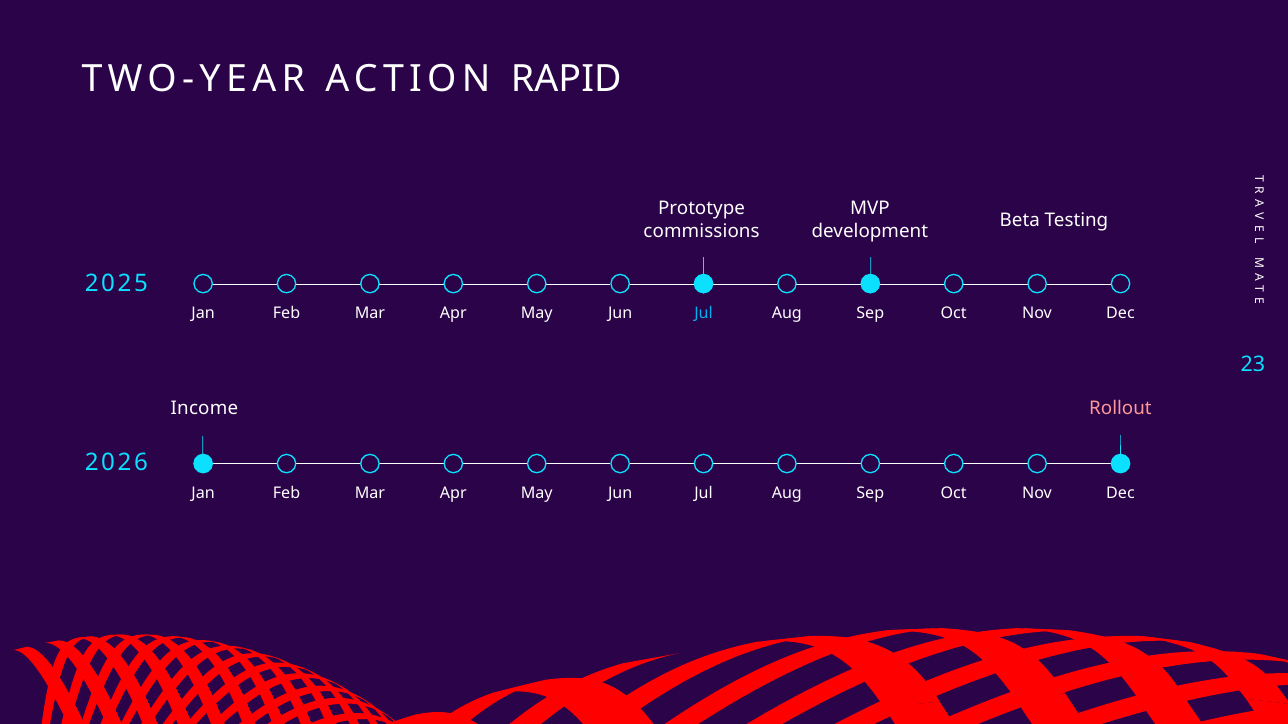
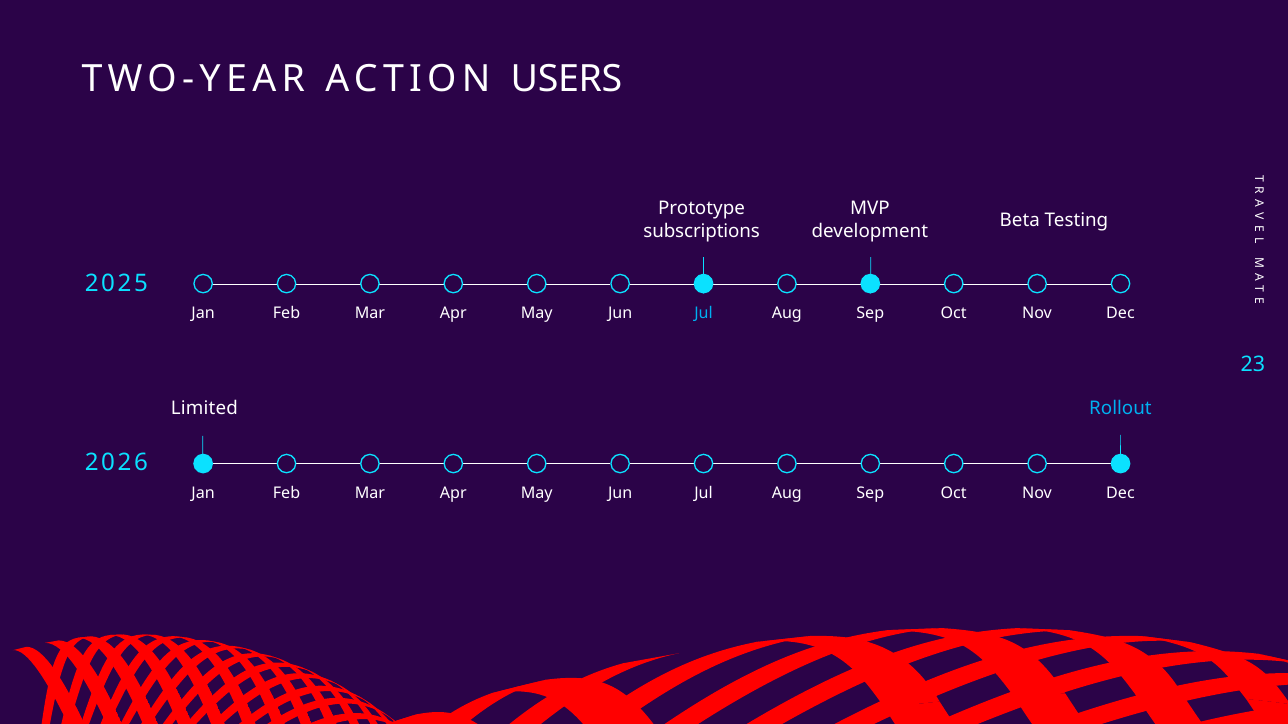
RAPID: RAPID -> USERS
commissions: commissions -> subscriptions
Income: Income -> Limited
Rollout colour: pink -> light blue
